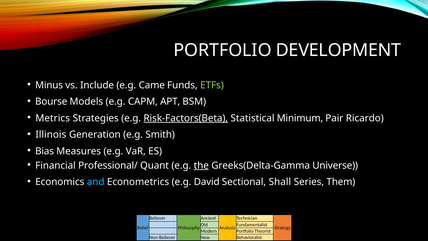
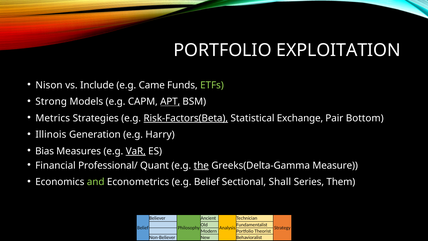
DEVELOPMENT: DEVELOPMENT -> EXPLOITATION
Minus: Minus -> Nison
Bourse: Bourse -> Strong
APT underline: none -> present
Minimum: Minimum -> Exchange
Ricardo: Ricardo -> Bottom
Smith: Smith -> Harry
VaR underline: none -> present
Universe: Universe -> Measure
and colour: light blue -> light green
e.g David: David -> Belief
